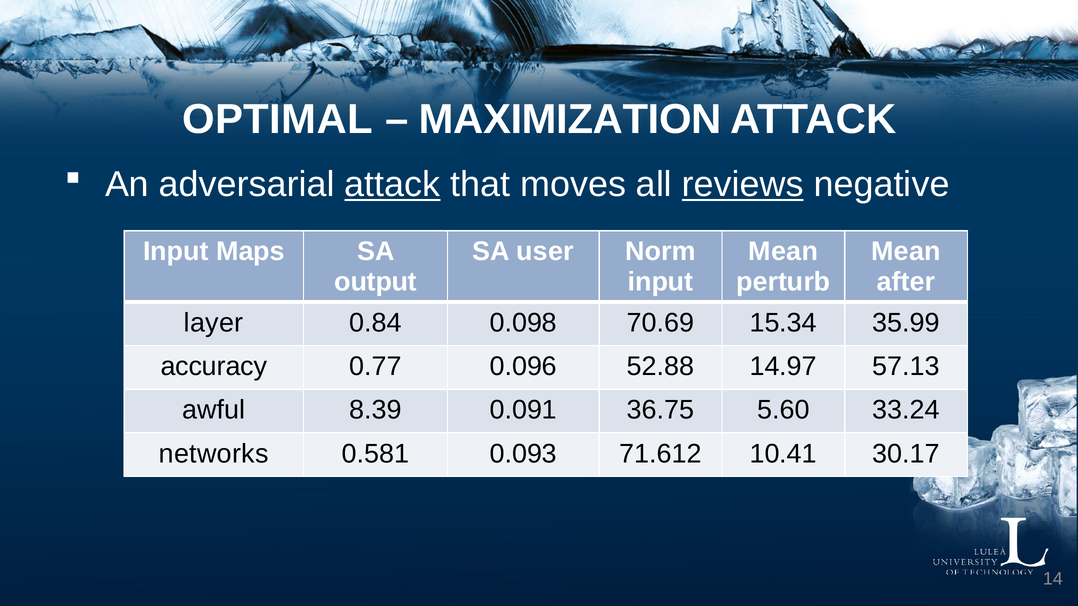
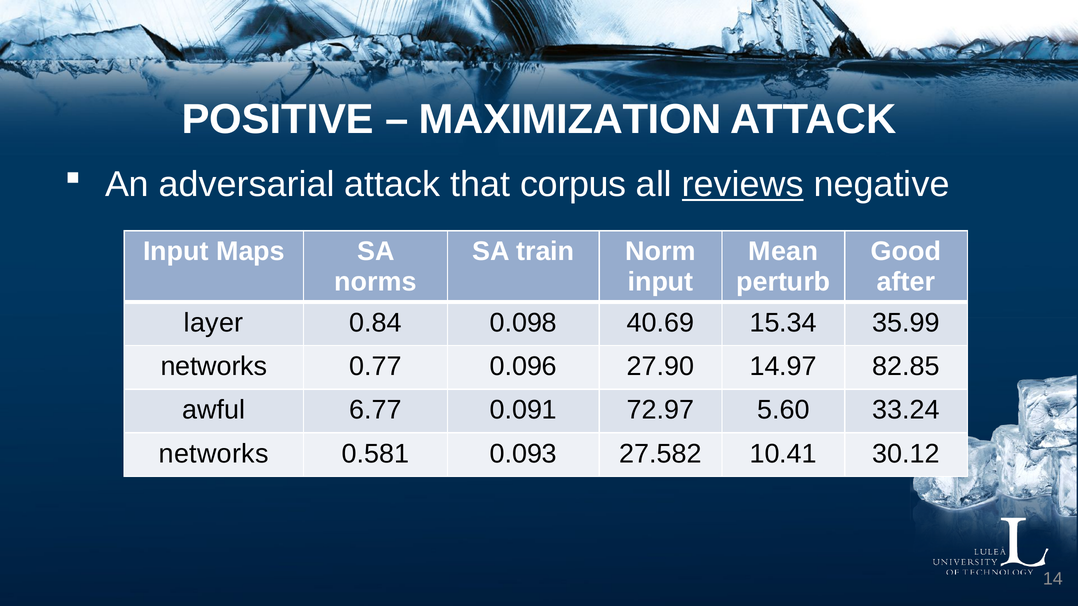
OPTIMAL: OPTIMAL -> POSITIVE
attack at (392, 185) underline: present -> none
moves: moves -> corpus
user: user -> train
Mean at (906, 252): Mean -> Good
output: output -> norms
70.69: 70.69 -> 40.69
accuracy at (214, 367): accuracy -> networks
52.88: 52.88 -> 27.90
57.13: 57.13 -> 82.85
8.39: 8.39 -> 6.77
36.75: 36.75 -> 72.97
71.612: 71.612 -> 27.582
30.17: 30.17 -> 30.12
